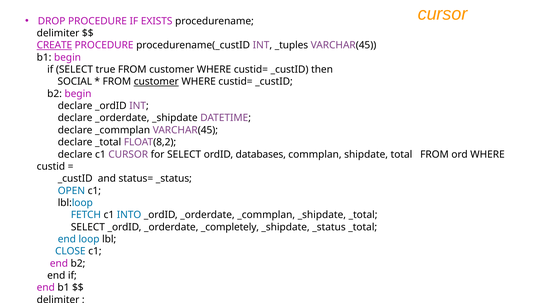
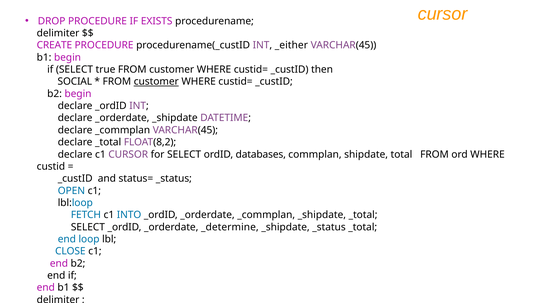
CREATE underline: present -> none
_tuples: _tuples -> _either
_completely: _completely -> _determine
